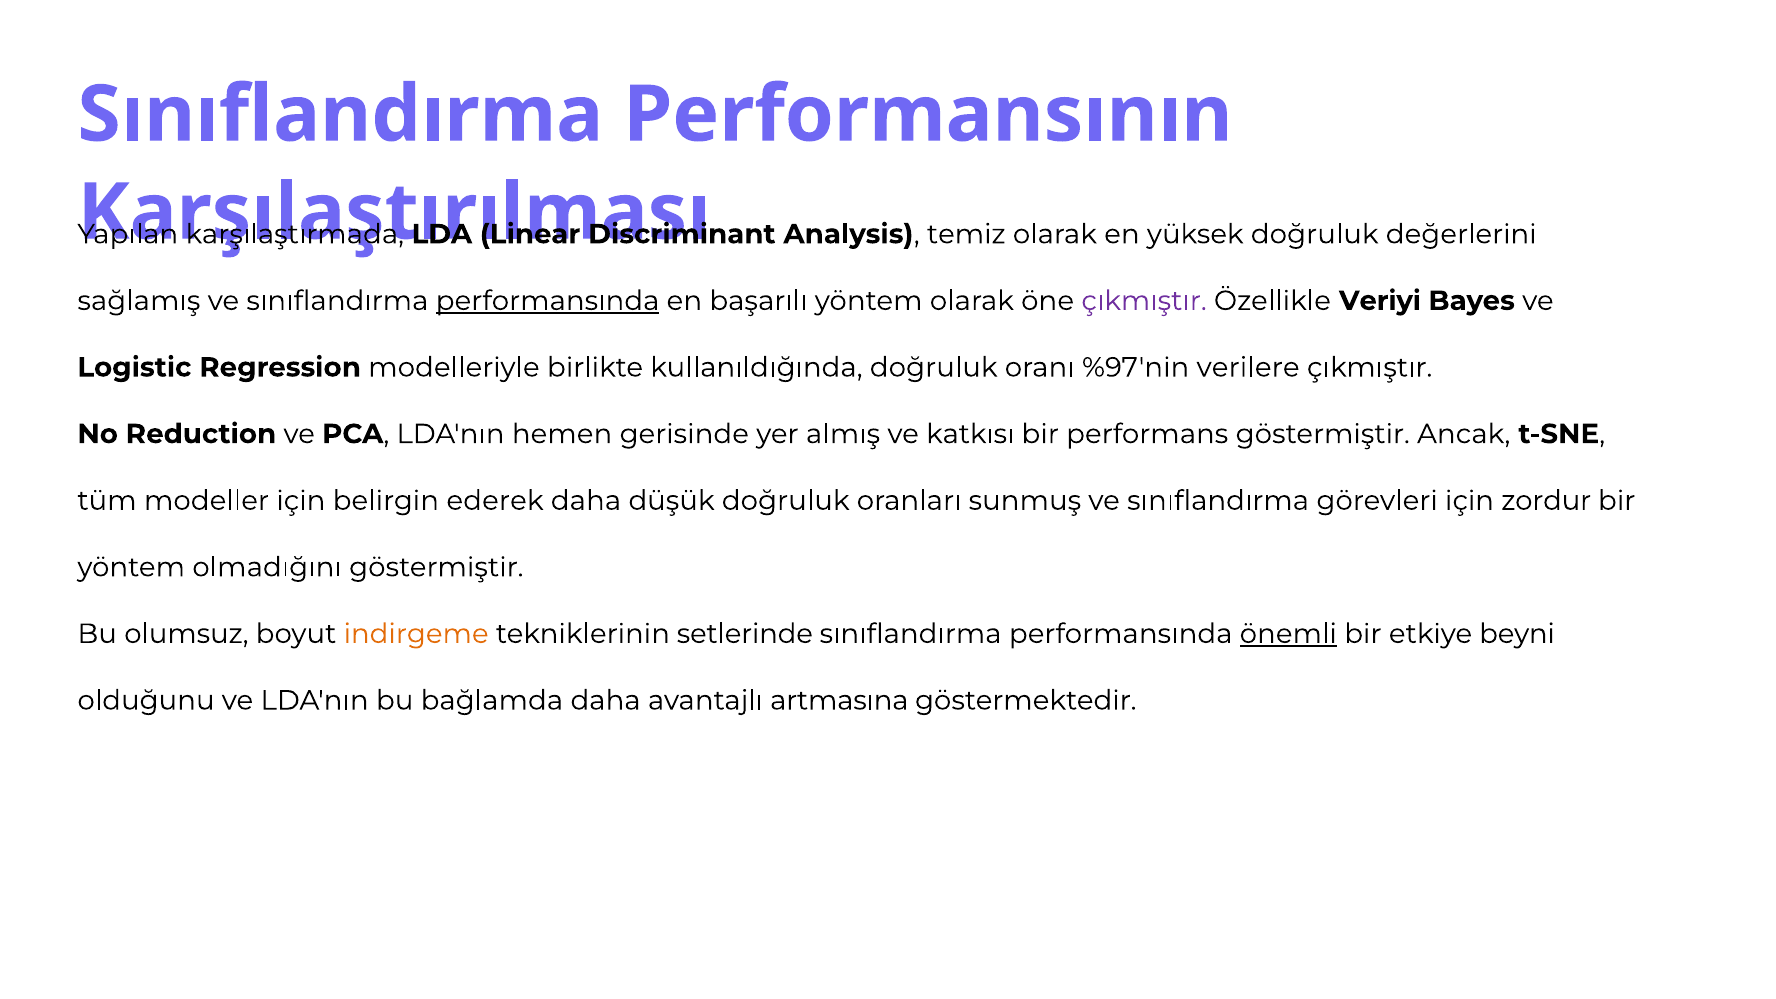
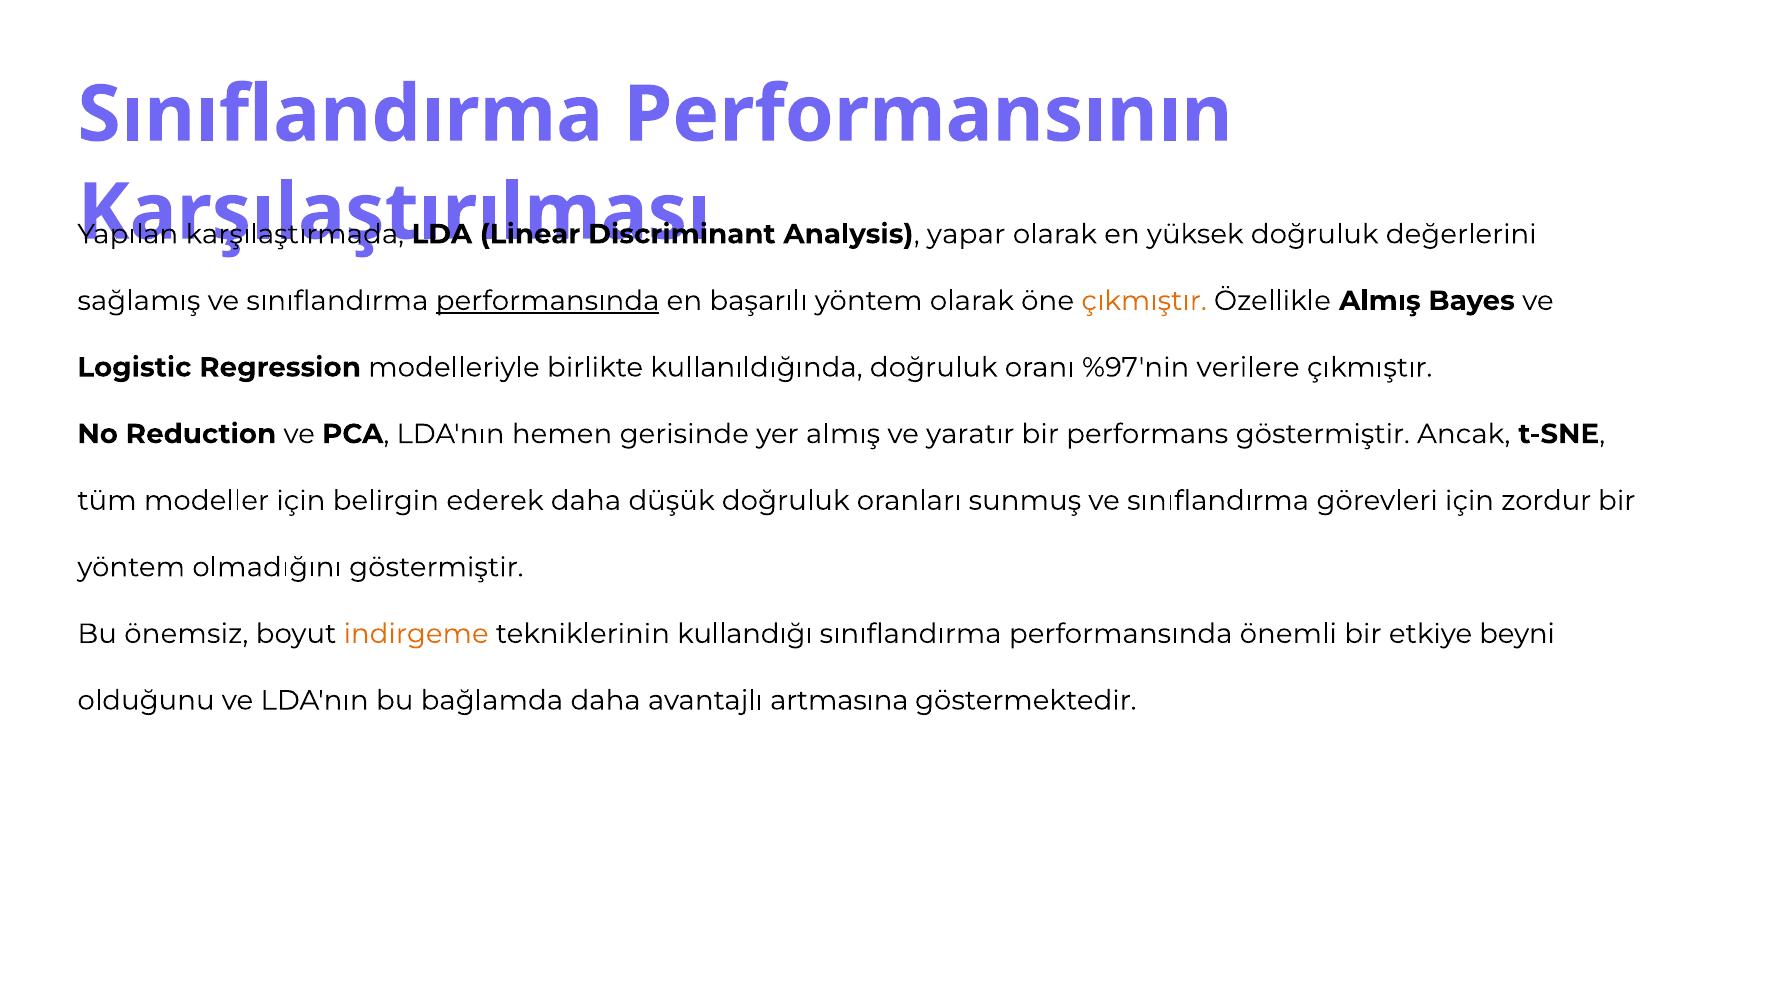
temiz: temiz -> yapar
çıkmıştır at (1144, 301) colour: purple -> orange
Özellikle Veriyi: Veriyi -> Almış
katkısı: katkısı -> yaratır
olumsuz: olumsuz -> önemsiz
setlerinde: setlerinde -> kullandığı
önemli underline: present -> none
